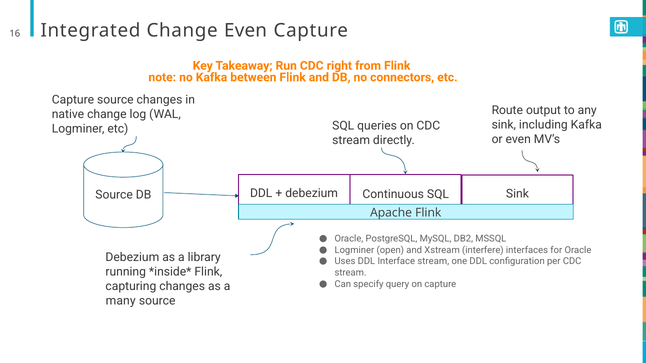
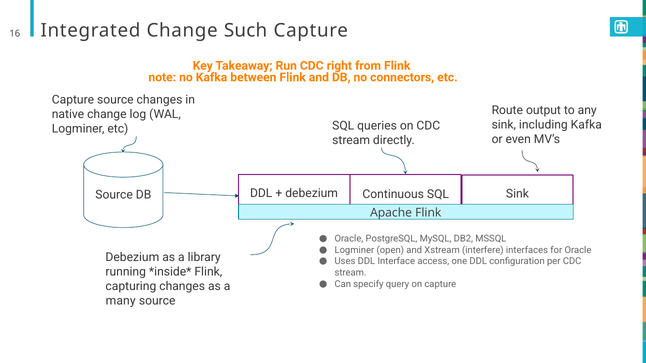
Change Even: Even -> Such
Interface stream: stream -> access
